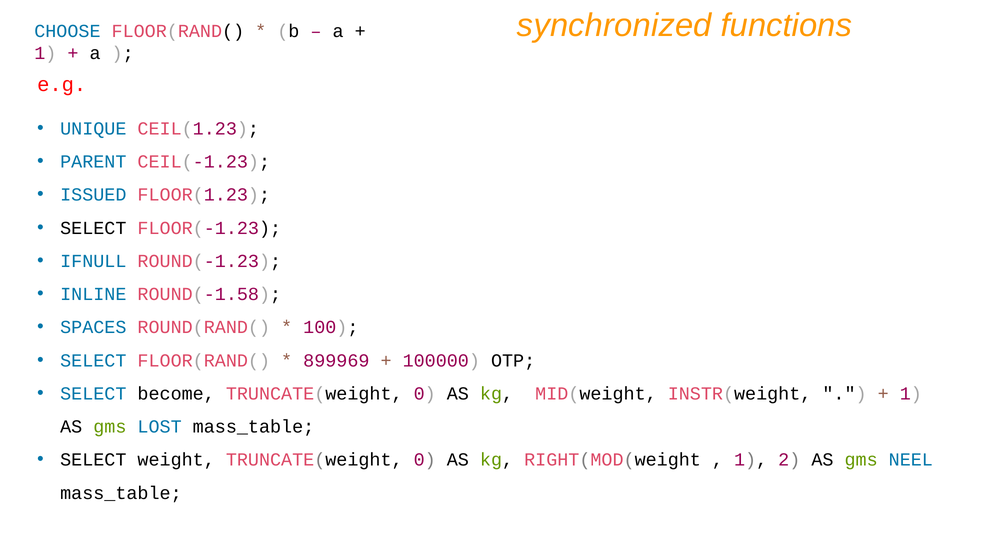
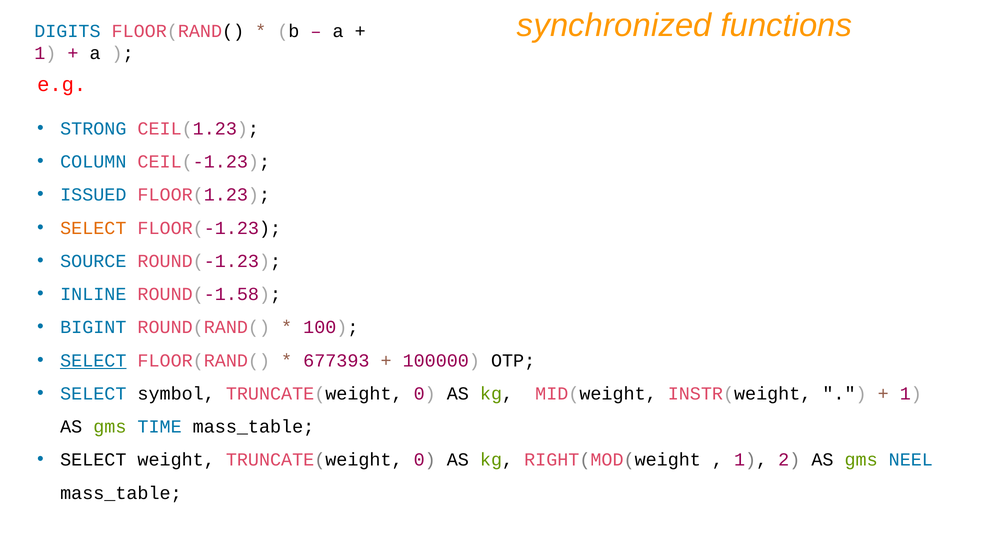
CHOOSE: CHOOSE -> DIGITS
UNIQUE: UNIQUE -> STRONG
PARENT: PARENT -> COLUMN
SELECT at (93, 228) colour: black -> orange
IFNULL: IFNULL -> SOURCE
SPACES: SPACES -> BIGINT
SELECT at (93, 361) underline: none -> present
899969: 899969 -> 677393
become: become -> symbol
LOST: LOST -> TIME
